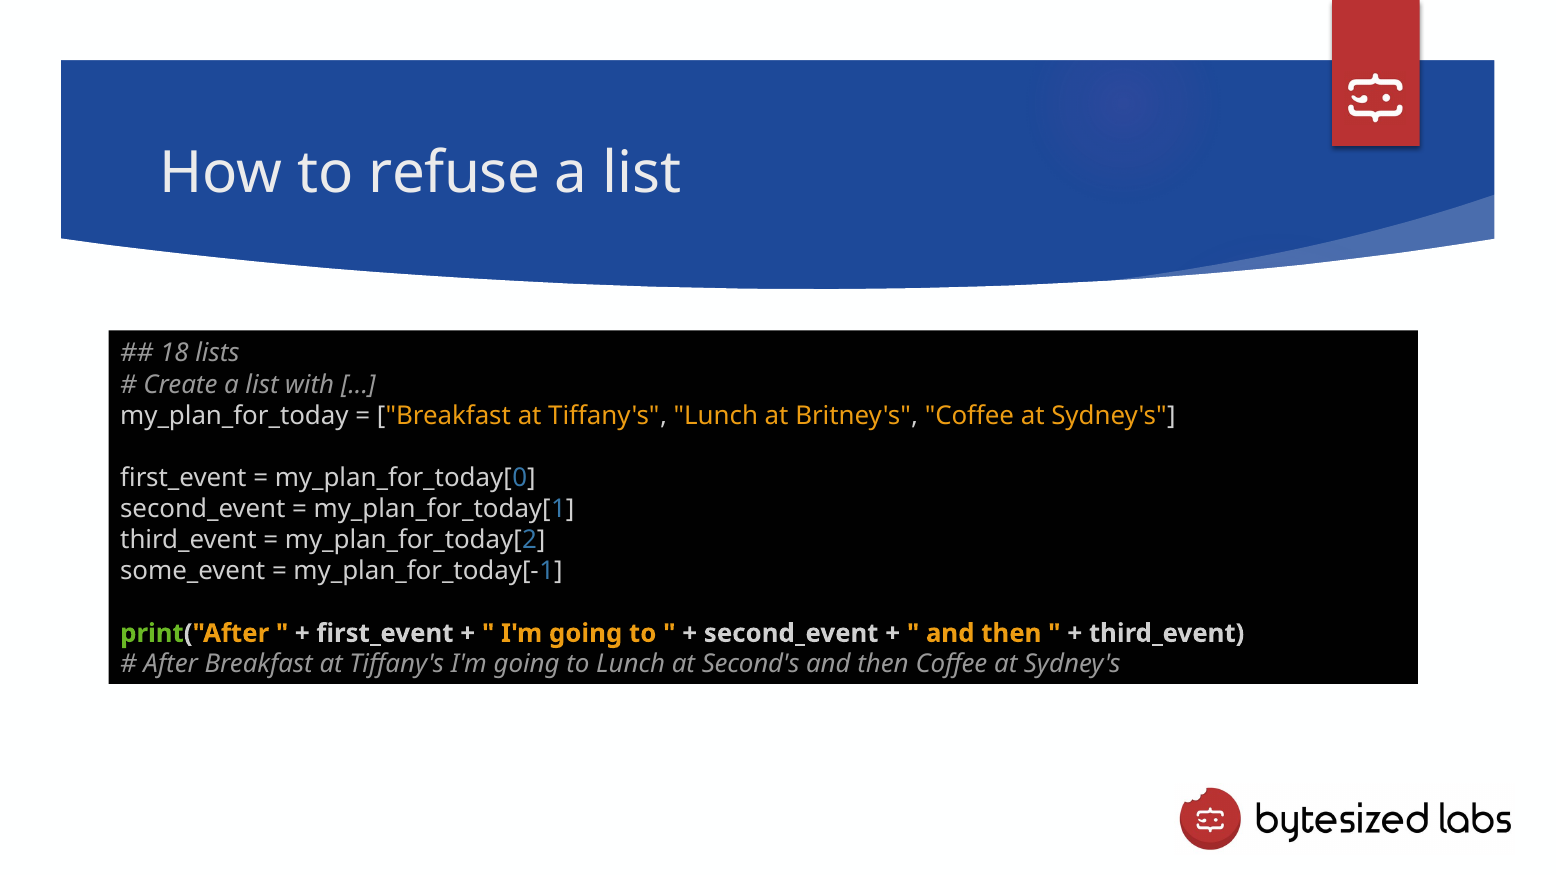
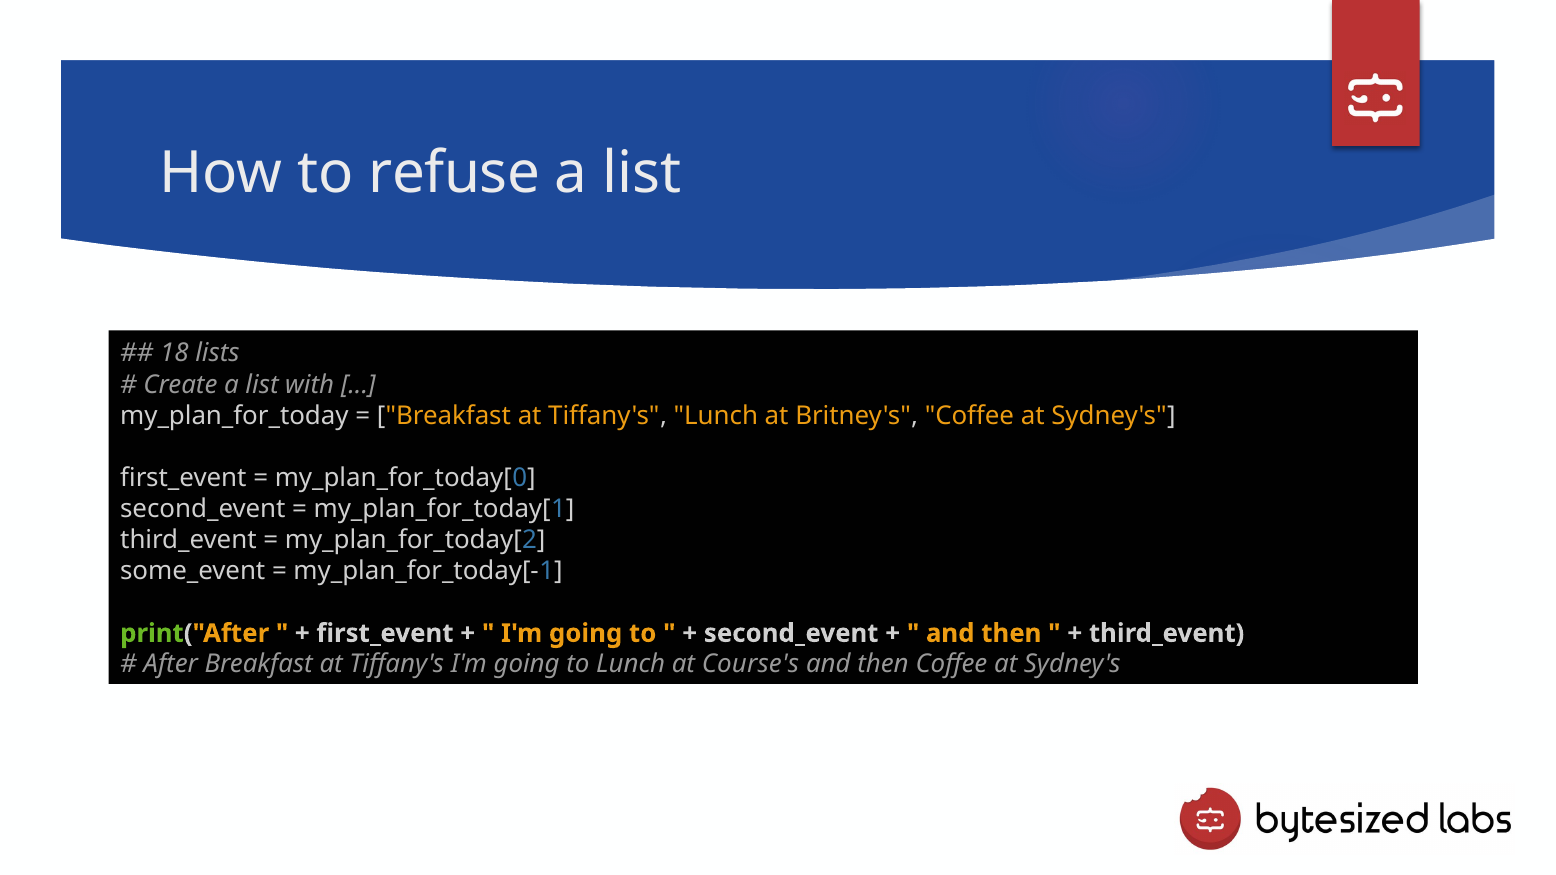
Second's: Second's -> Course's
